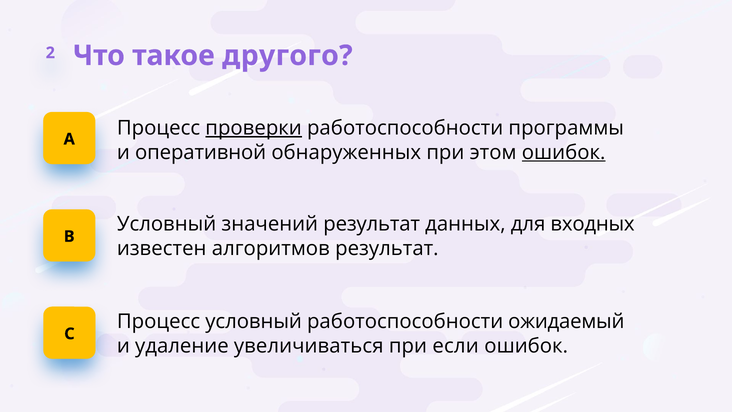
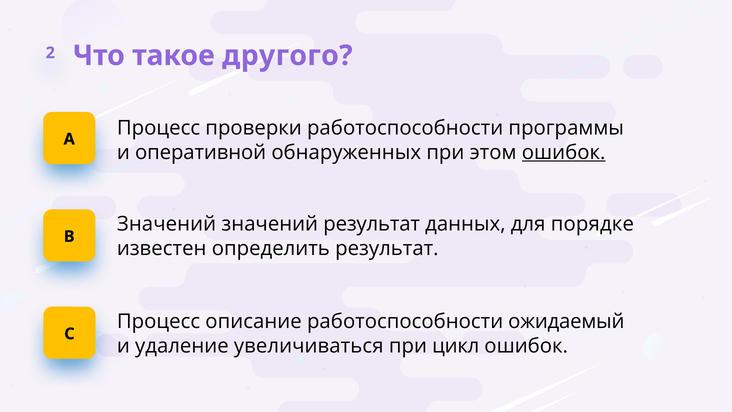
проверки underline: present -> none
Условный at (167, 224): Условный -> Значений
входных: входных -> порядке
алгоритмов: алгоритмов -> определить
Процесс условный: условный -> описание
если: если -> цикл
